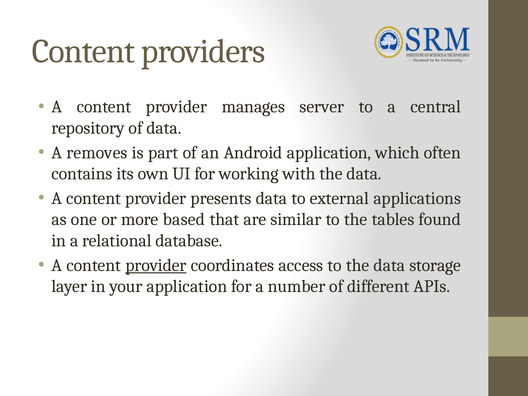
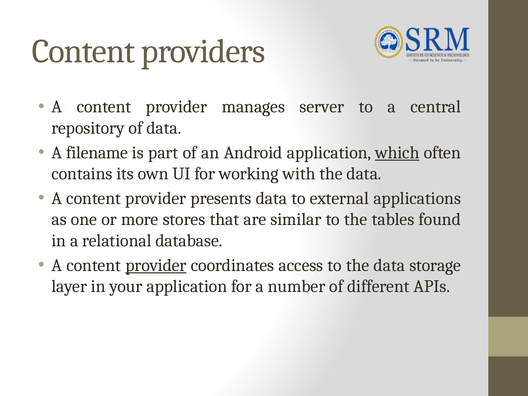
removes: removes -> filename
which underline: none -> present
based: based -> stores
